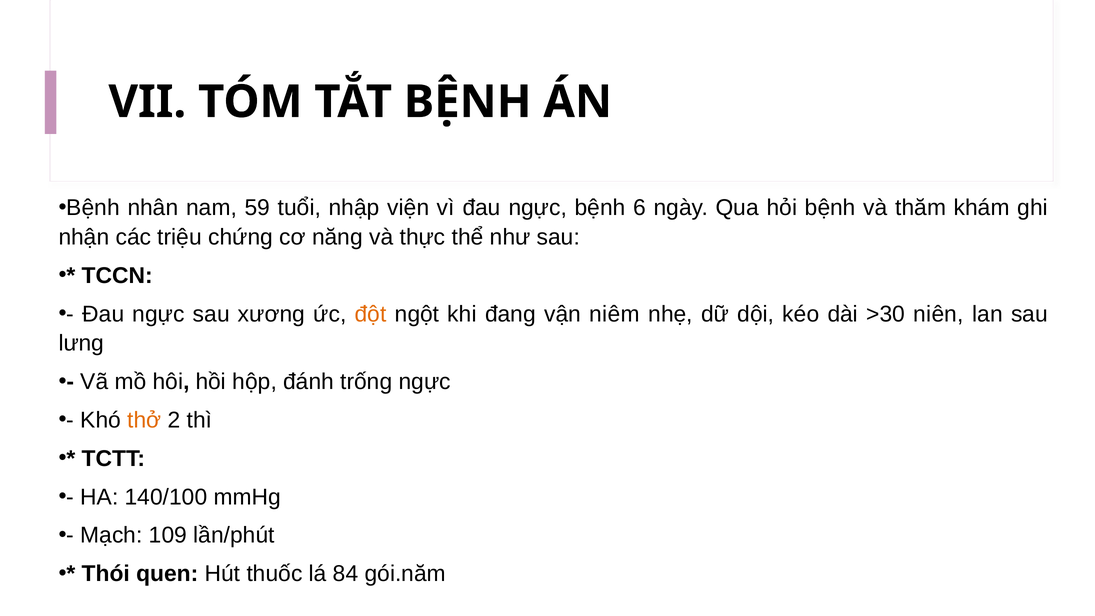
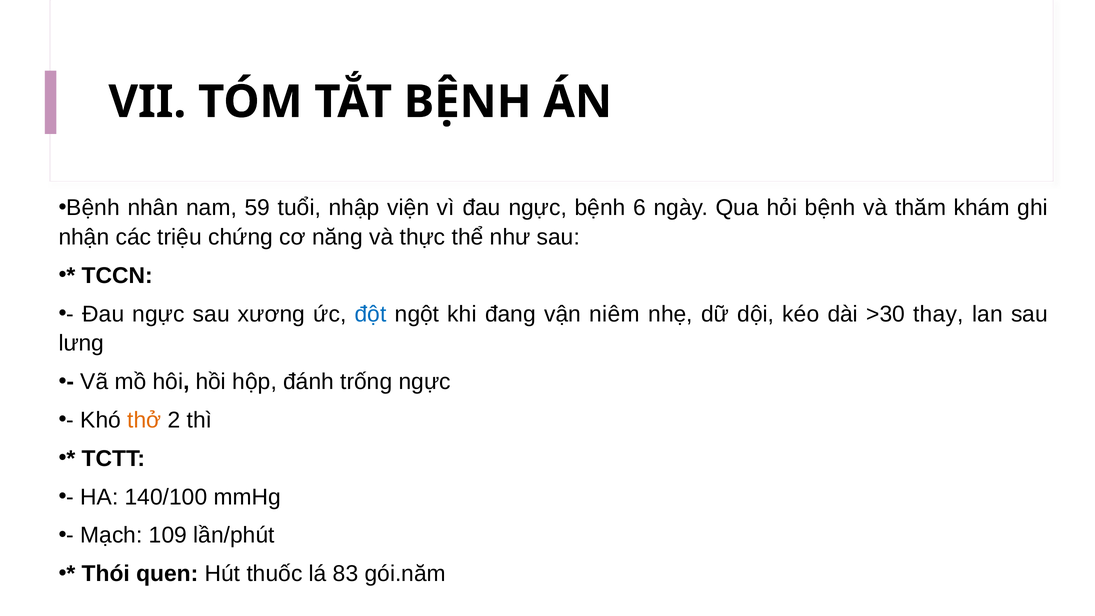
đột colour: orange -> blue
niên: niên -> thay
84: 84 -> 83
